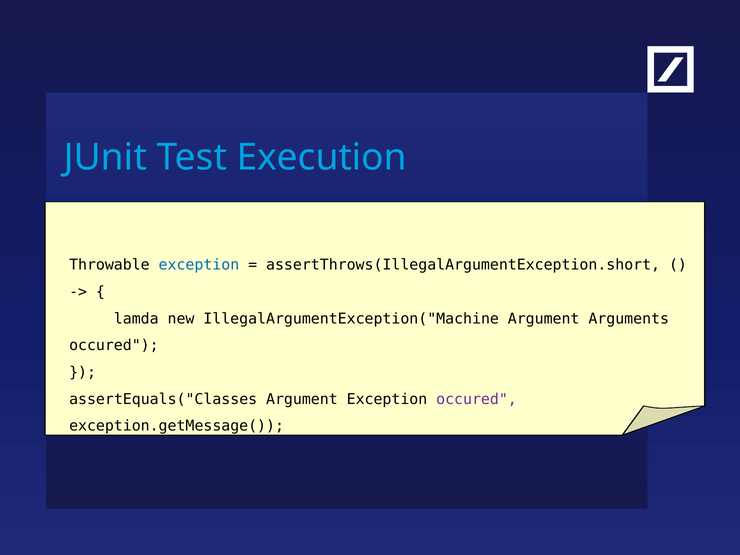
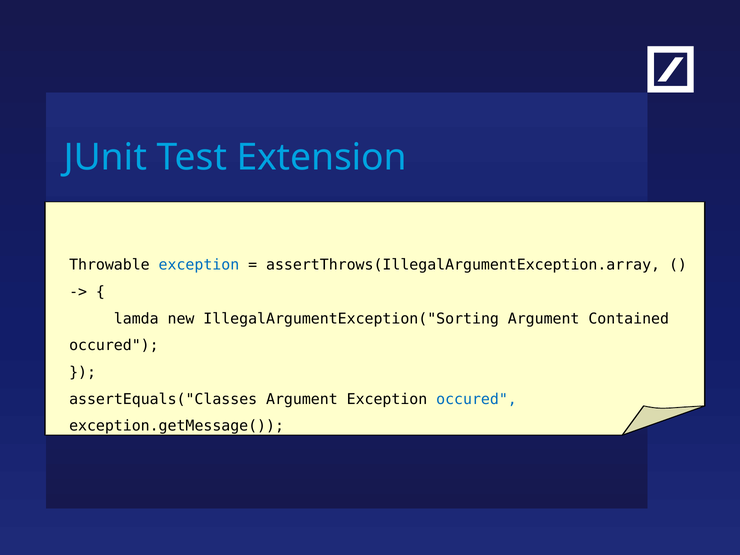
Execution: Execution -> Extension
assertThrows(IllegalArgumentException.short: assertThrows(IllegalArgumentException.short -> assertThrows(IllegalArgumentException.array
IllegalArgumentException("Machine: IllegalArgumentException("Machine -> IllegalArgumentException("Sorting
Arguments: Arguments -> Contained
occured at (477, 399) colour: purple -> blue
